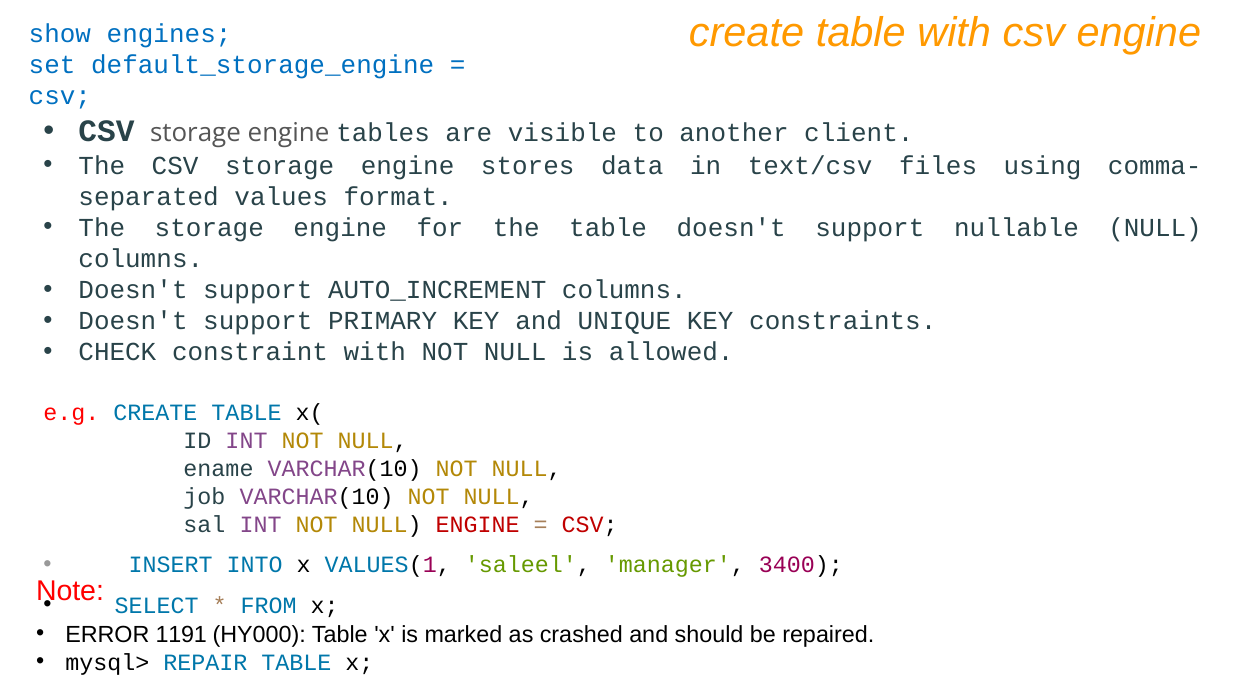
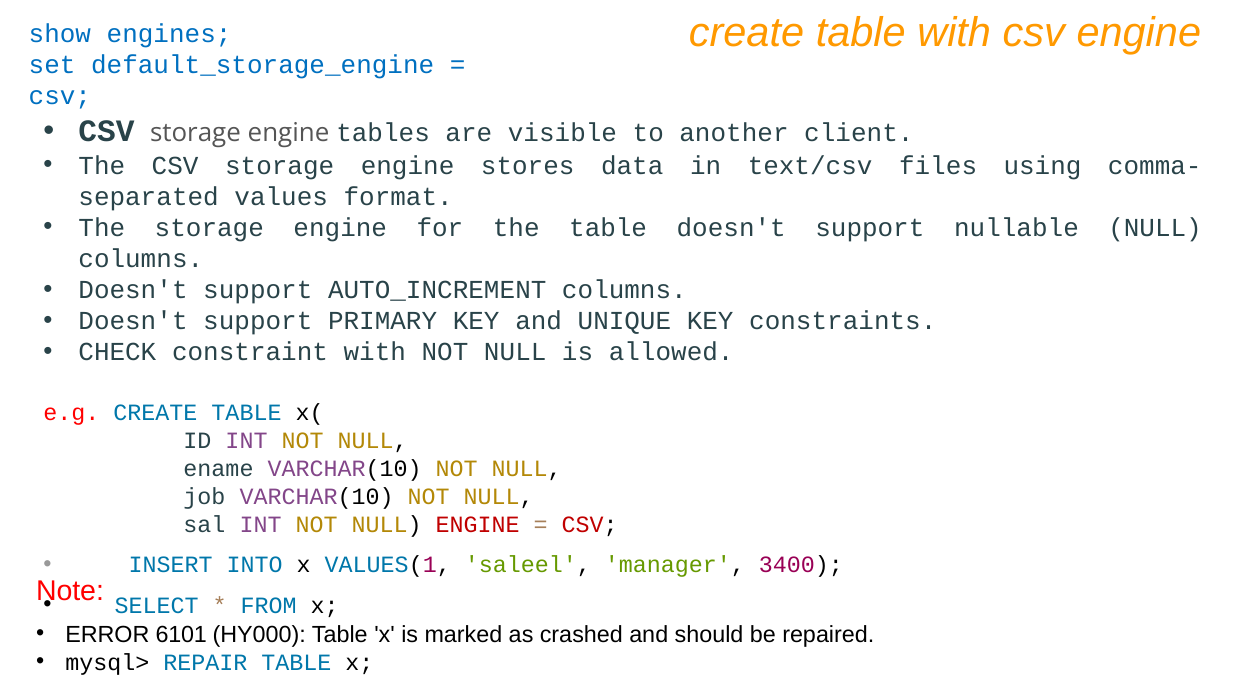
1191: 1191 -> 6101
